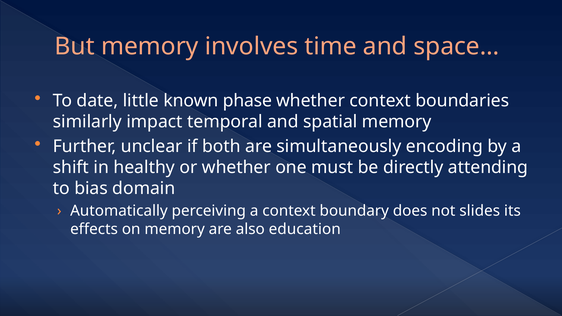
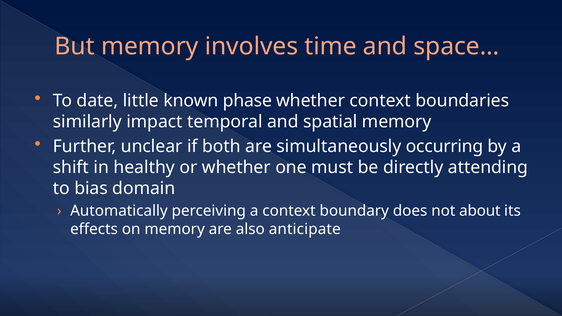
encoding: encoding -> occurring
slides: slides -> about
education: education -> anticipate
